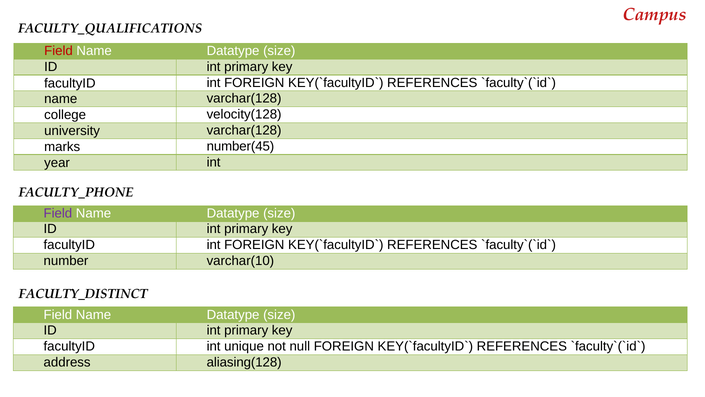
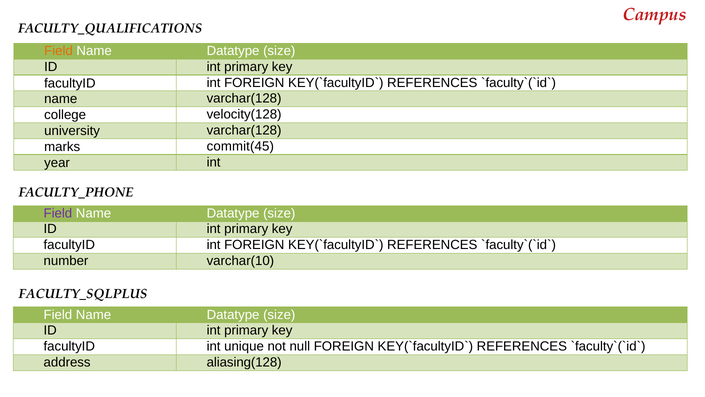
Field at (59, 51) colour: red -> orange
number(45: number(45 -> commit(45
FACULTY_DISTINCT: FACULTY_DISTINCT -> FACULTY_SQLPLUS
